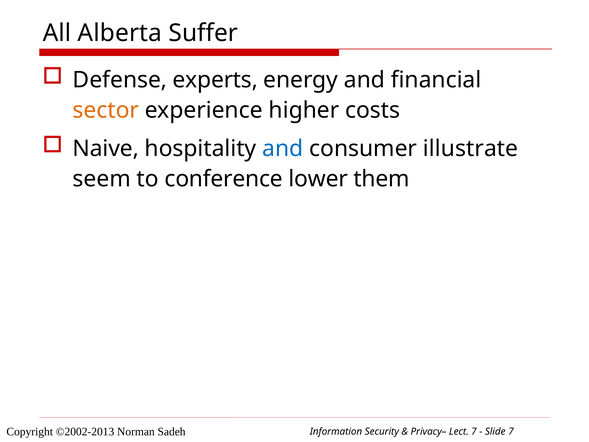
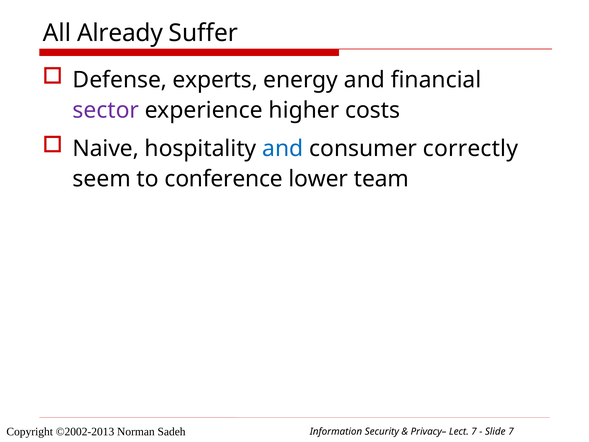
Alberta: Alberta -> Already
sector colour: orange -> purple
illustrate: illustrate -> correctly
them: them -> team
